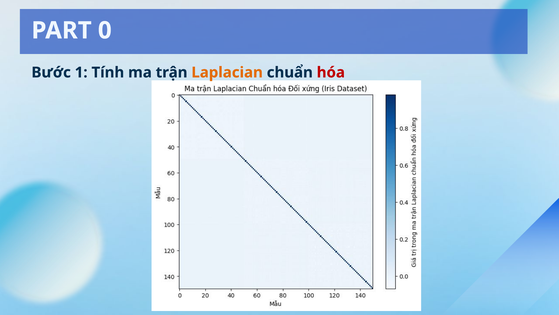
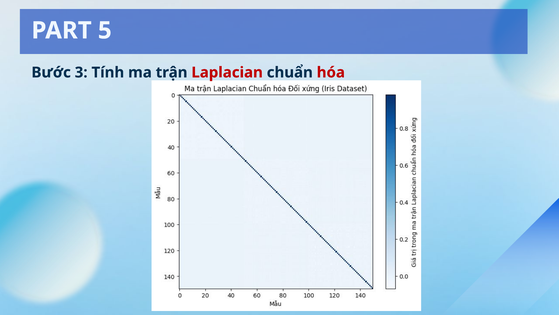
0: 0 -> 5
1: 1 -> 3
Laplacian colour: orange -> red
